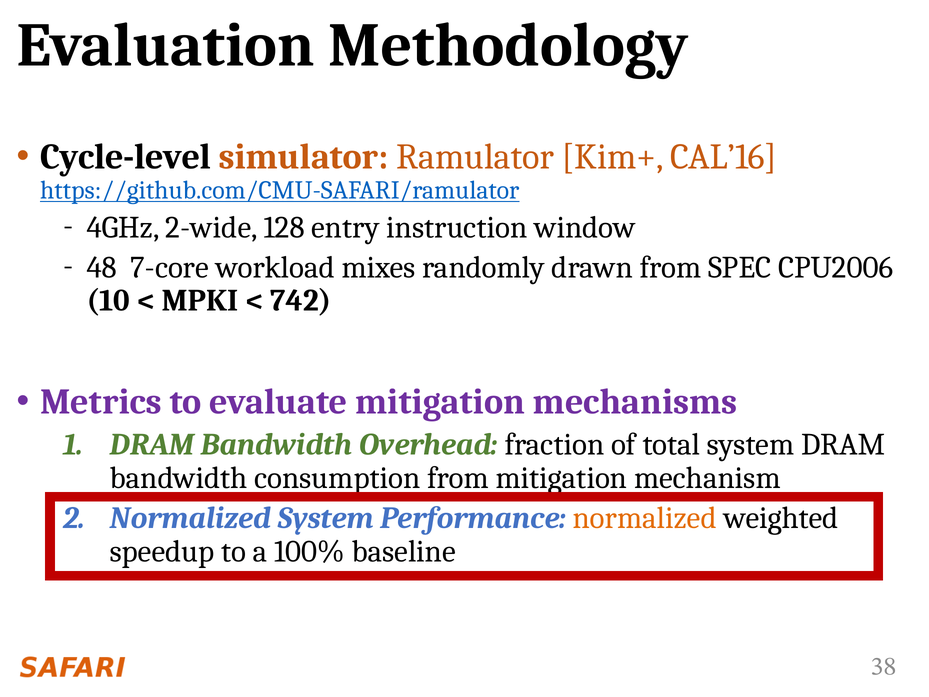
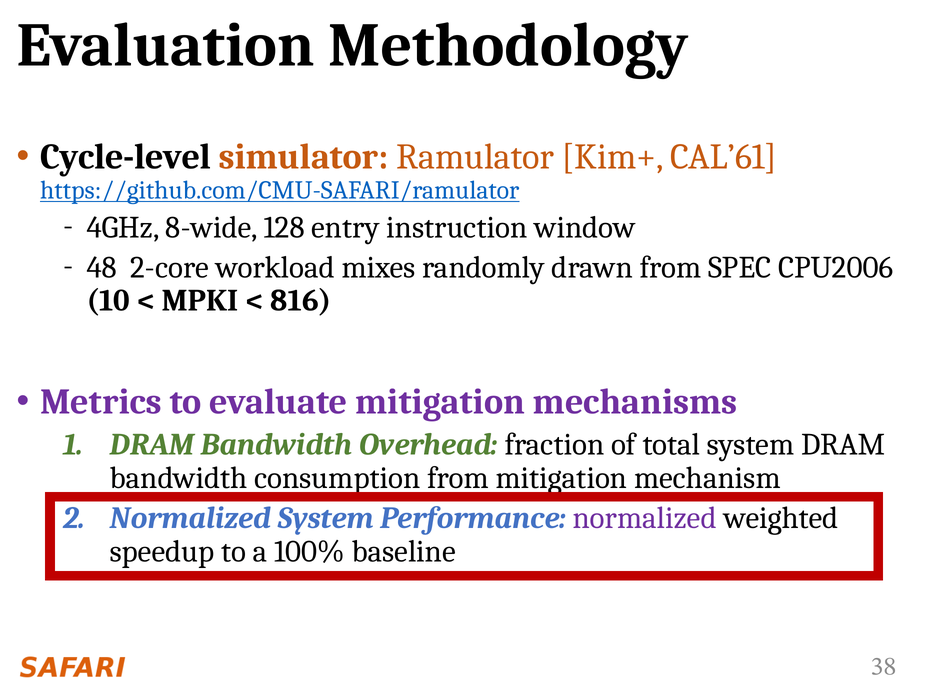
CAL’16: CAL’16 -> CAL’61
2-wide: 2-wide -> 8-wide
7-core: 7-core -> 2-core
742: 742 -> 816
normalized at (645, 518) colour: orange -> purple
